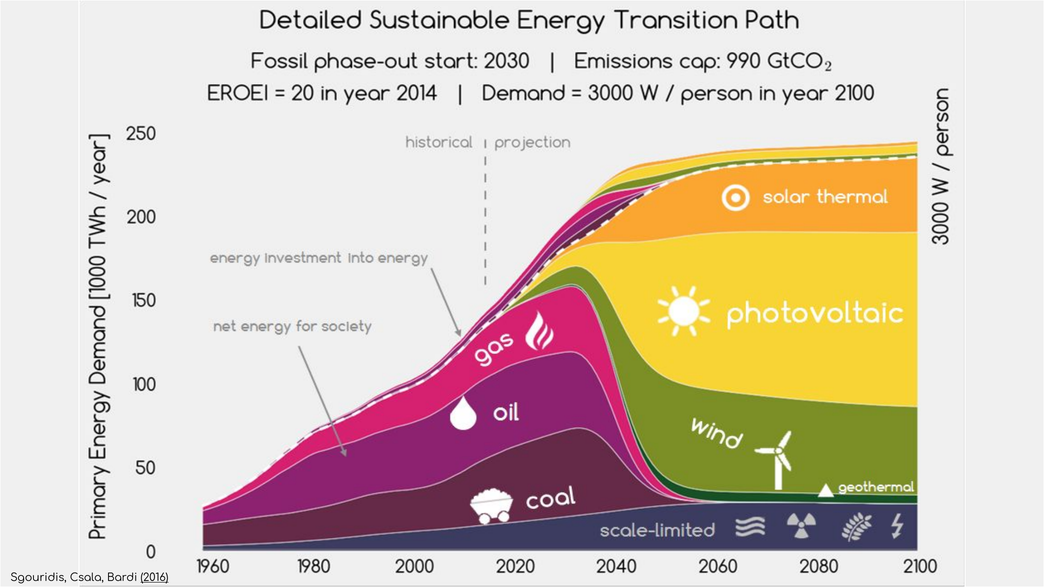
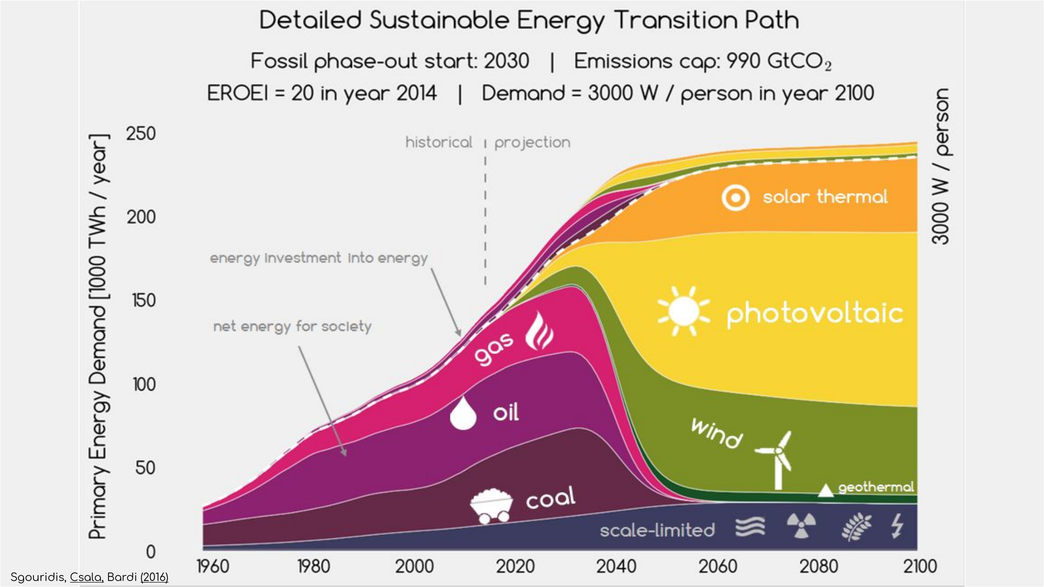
Csala at (87, 578) underline: none -> present
